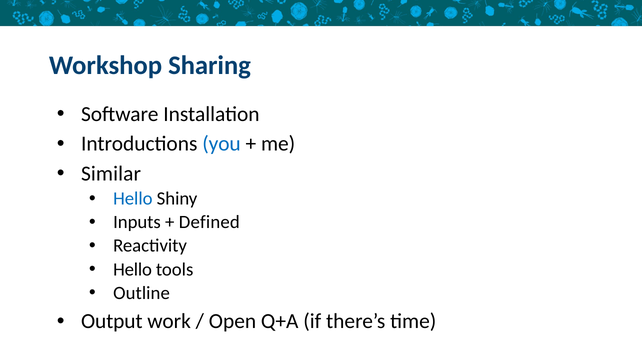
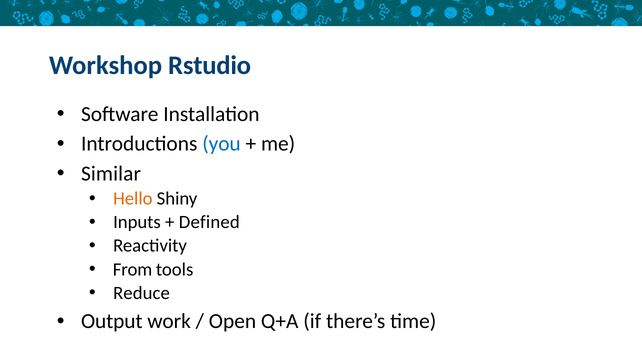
Sharing: Sharing -> Rstudio
Hello at (133, 199) colour: blue -> orange
Hello at (133, 269): Hello -> From
Outline: Outline -> Reduce
